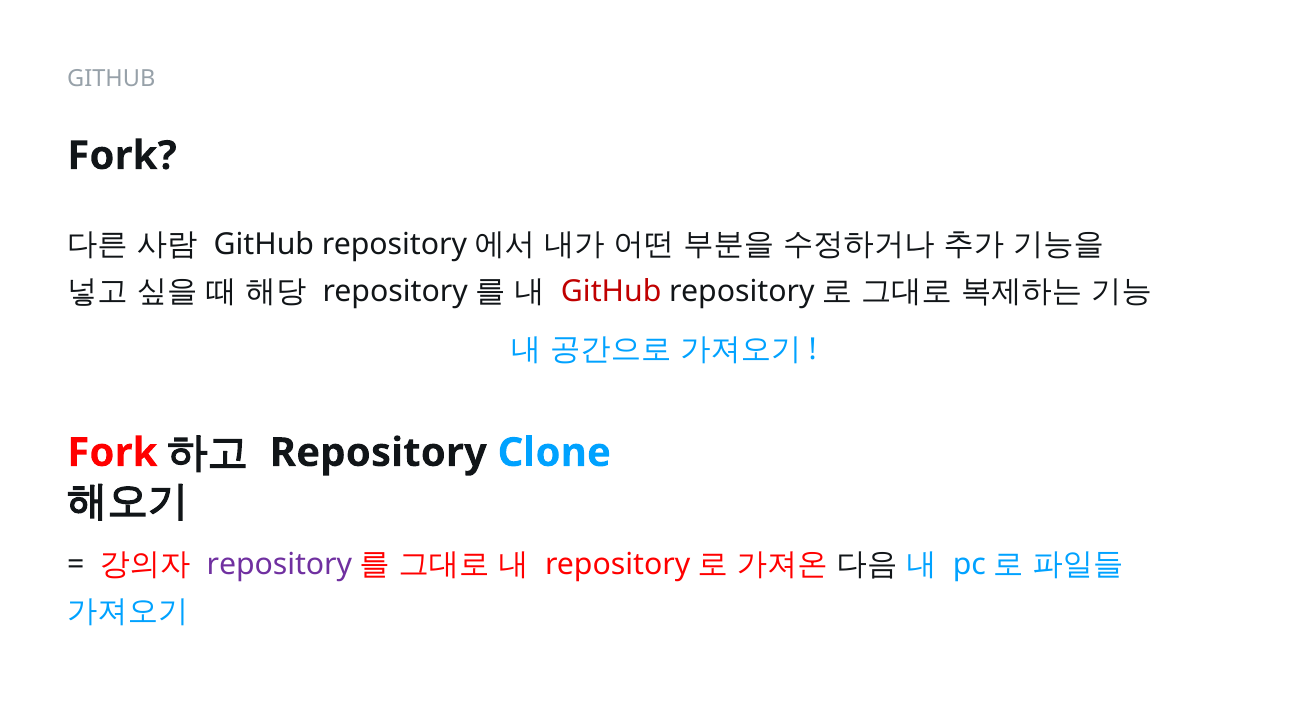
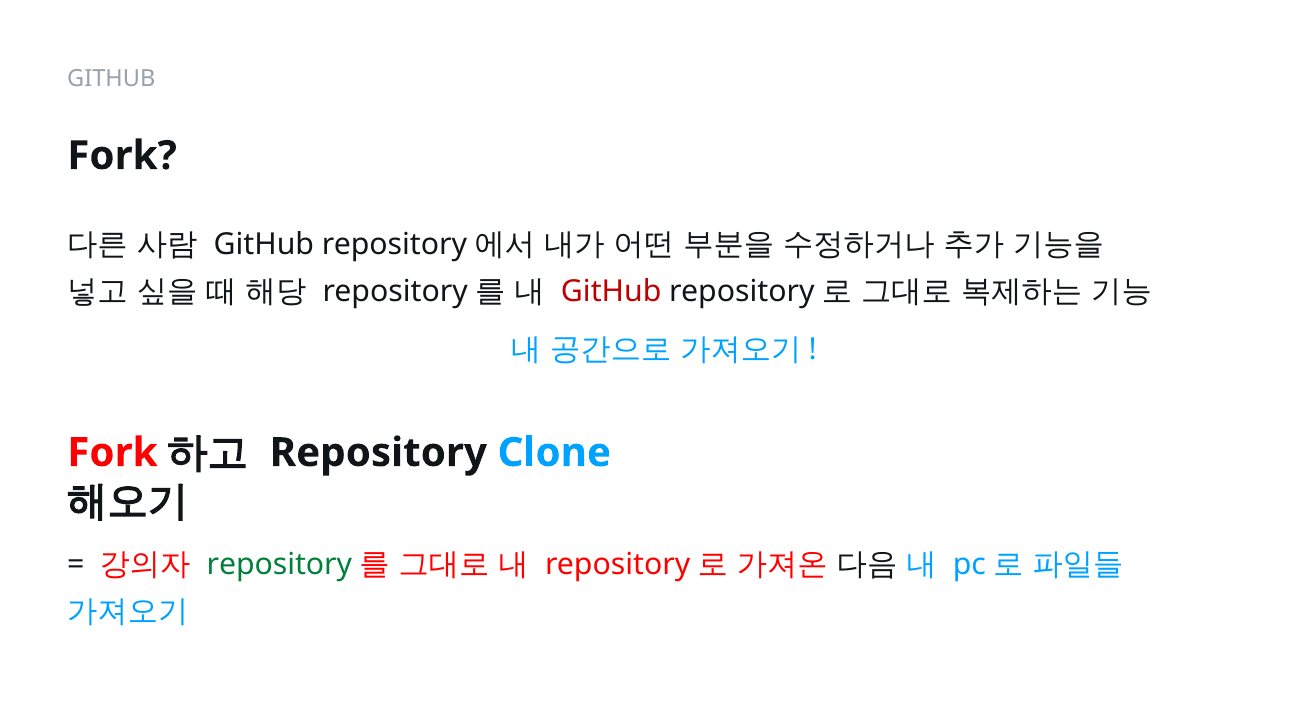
repository at (279, 565) colour: purple -> green
